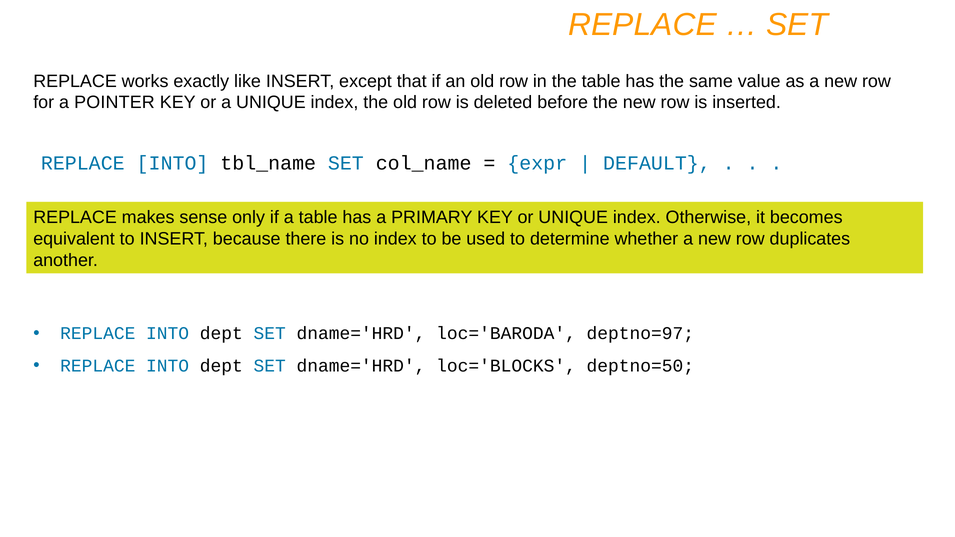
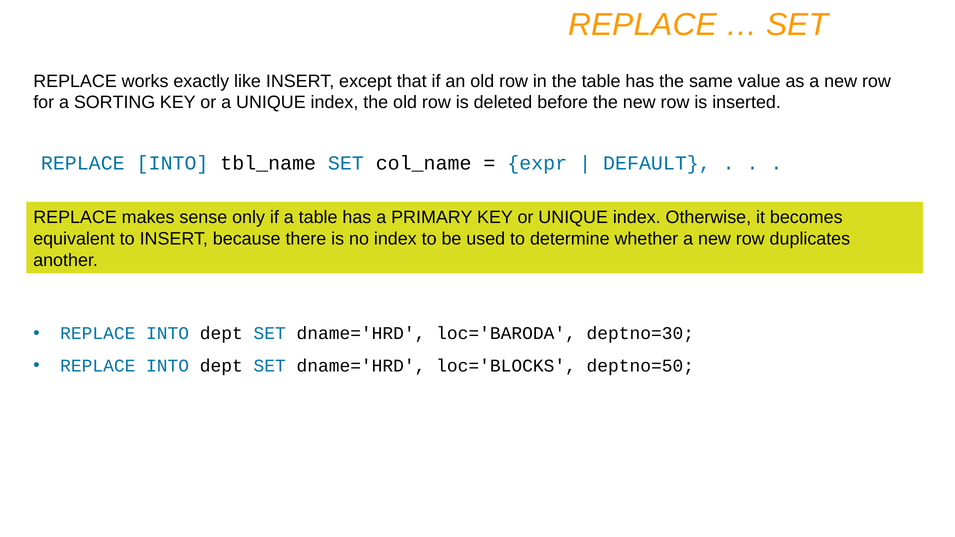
POINTER: POINTER -> SORTING
deptno=97: deptno=97 -> deptno=30
